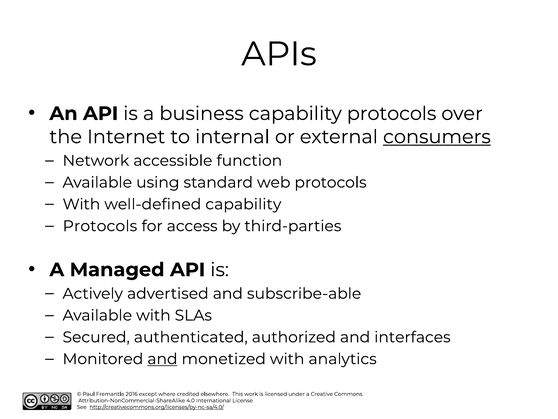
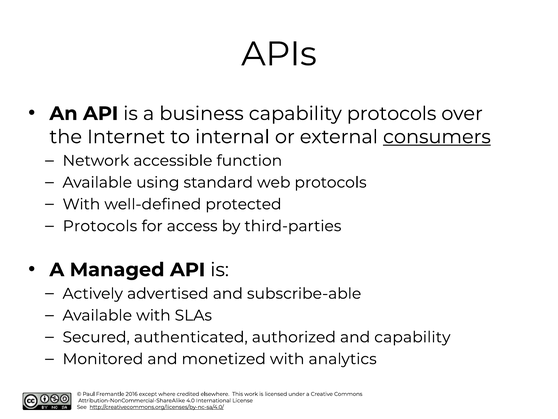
well-defined capability: capability -> protected
and interfaces: interfaces -> capability
and at (162, 359) underline: present -> none
